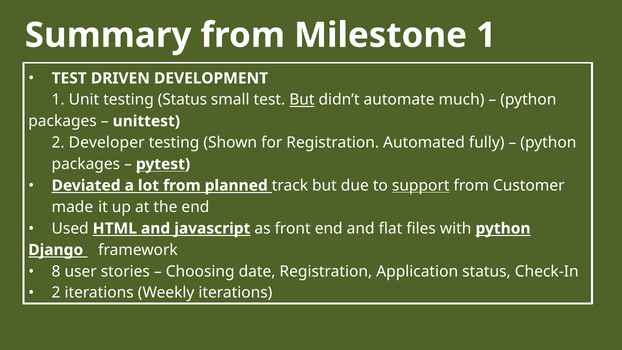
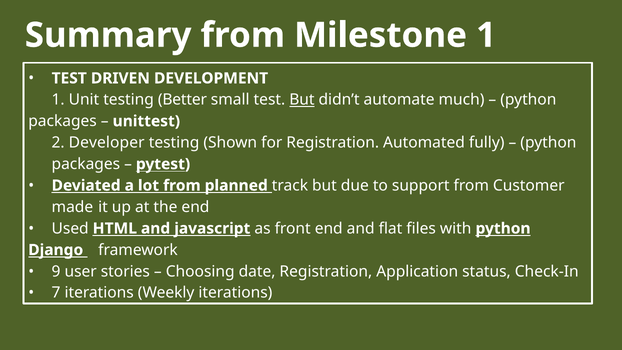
testing Status: Status -> Better
support underline: present -> none
8: 8 -> 9
2 at (56, 293): 2 -> 7
